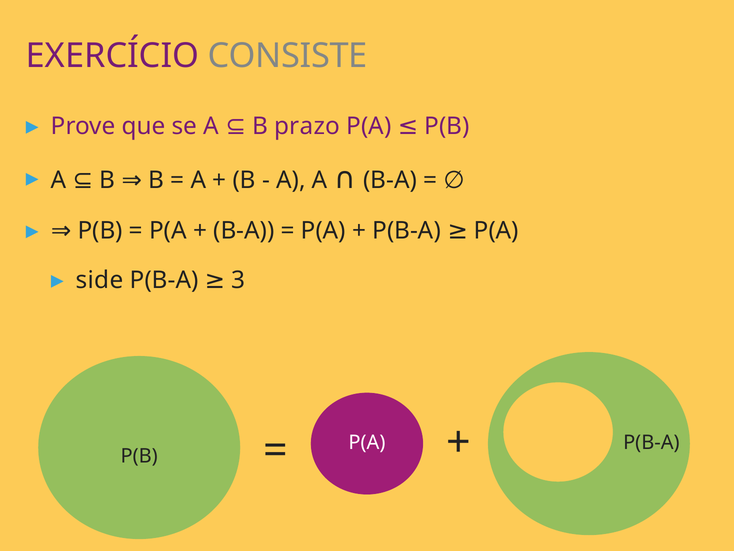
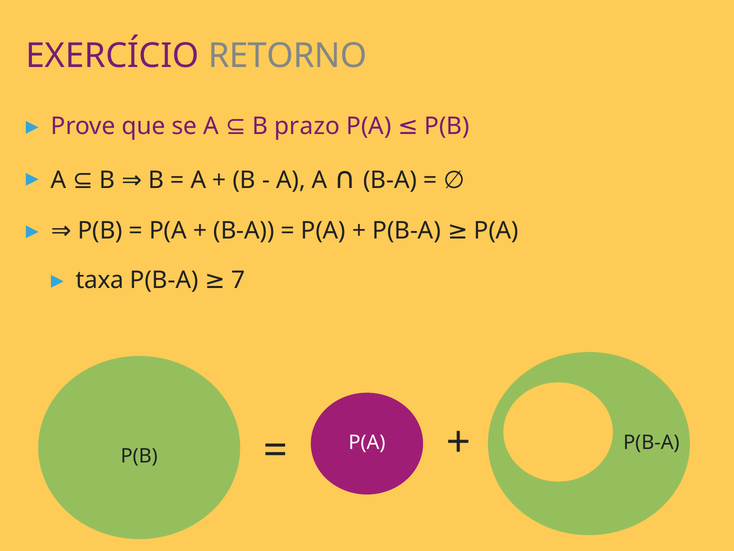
CONSISTE: CONSISTE -> RETORNO
side: side -> taxa
3: 3 -> 7
